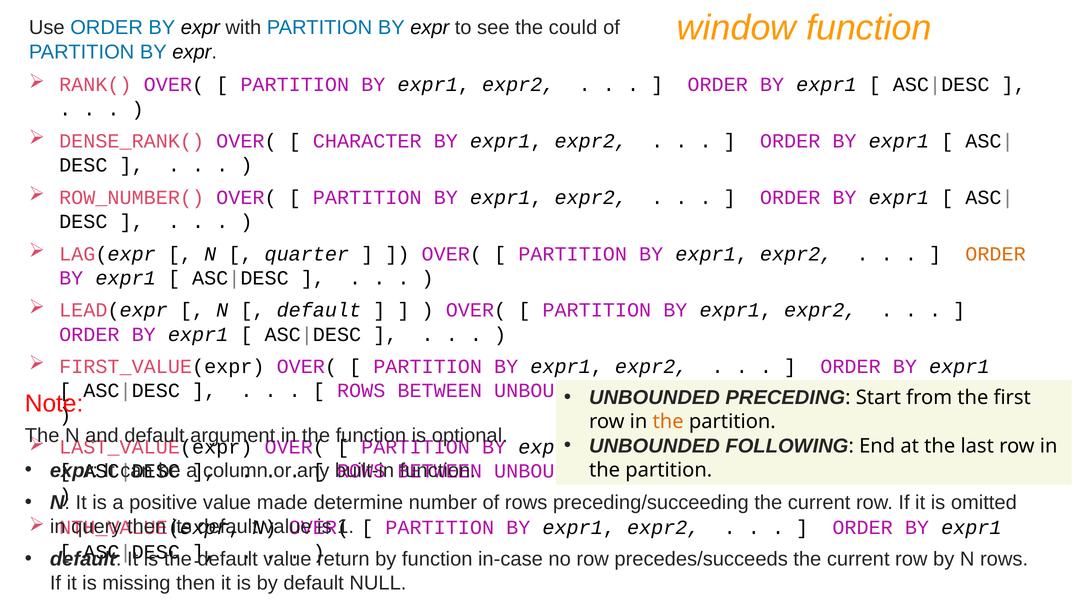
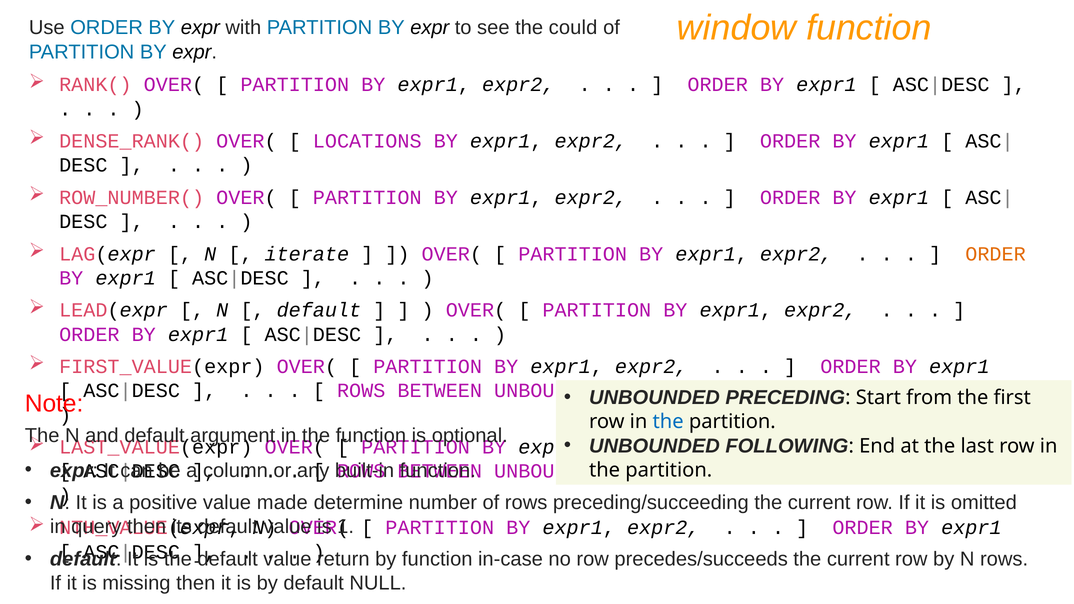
CHARACTER: CHARACTER -> LOCATIONS
quarter: quarter -> iterate
the at (668, 422) colour: orange -> blue
